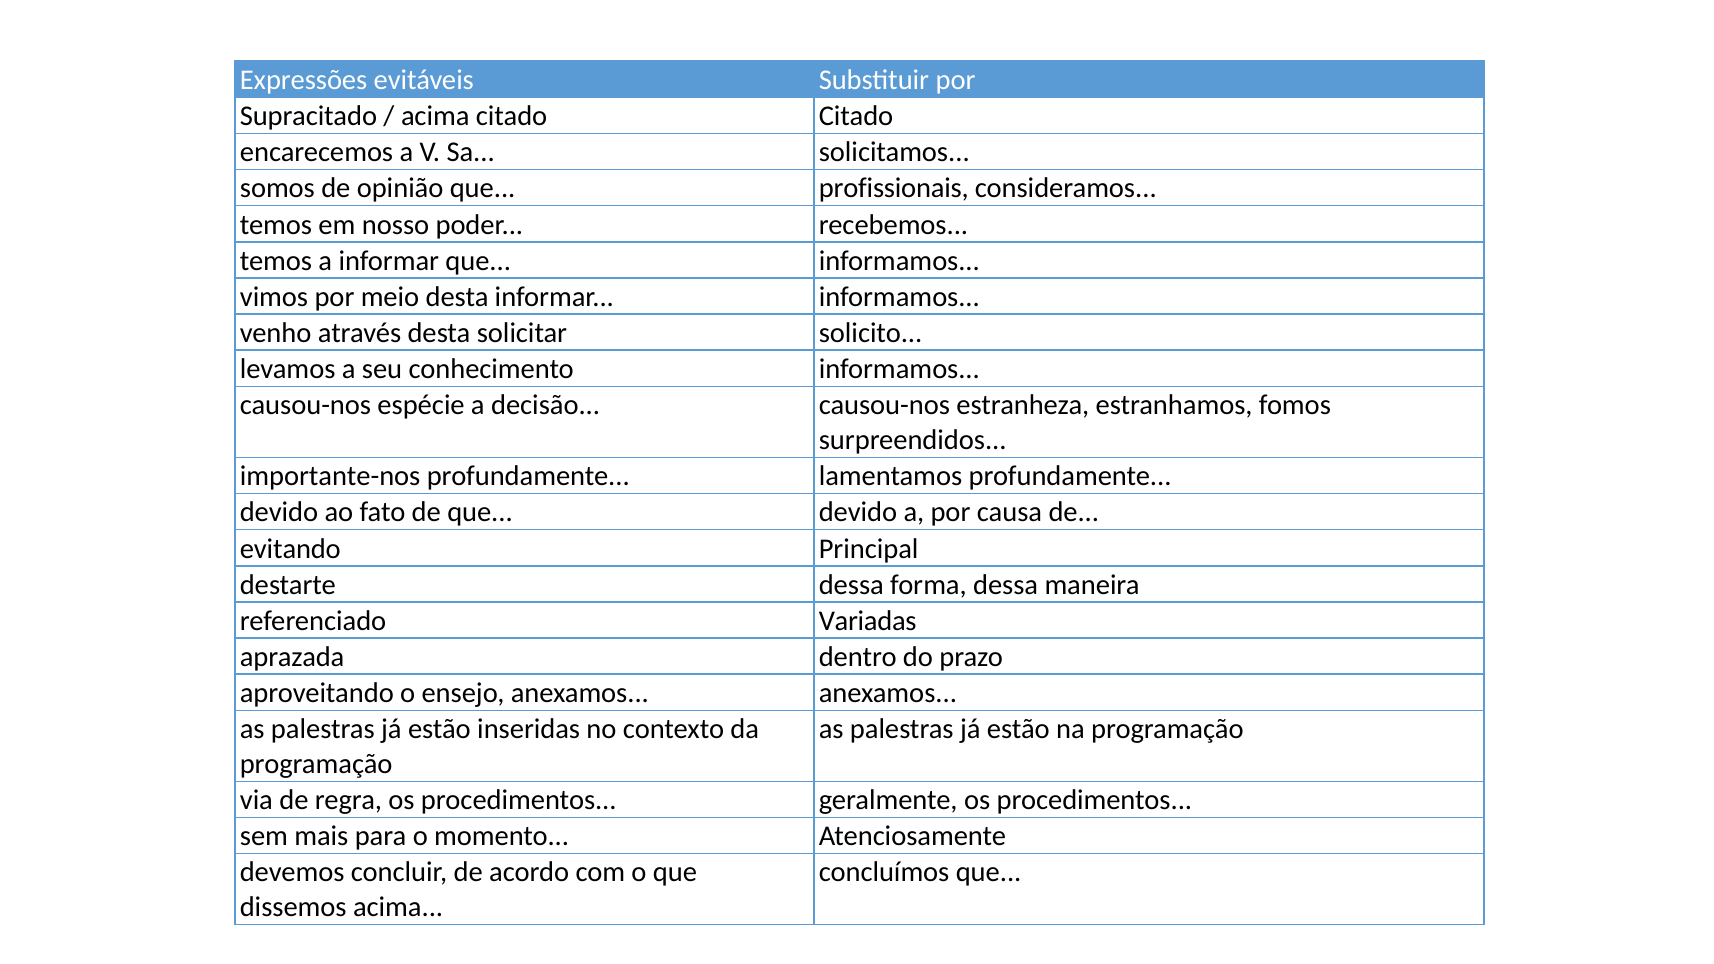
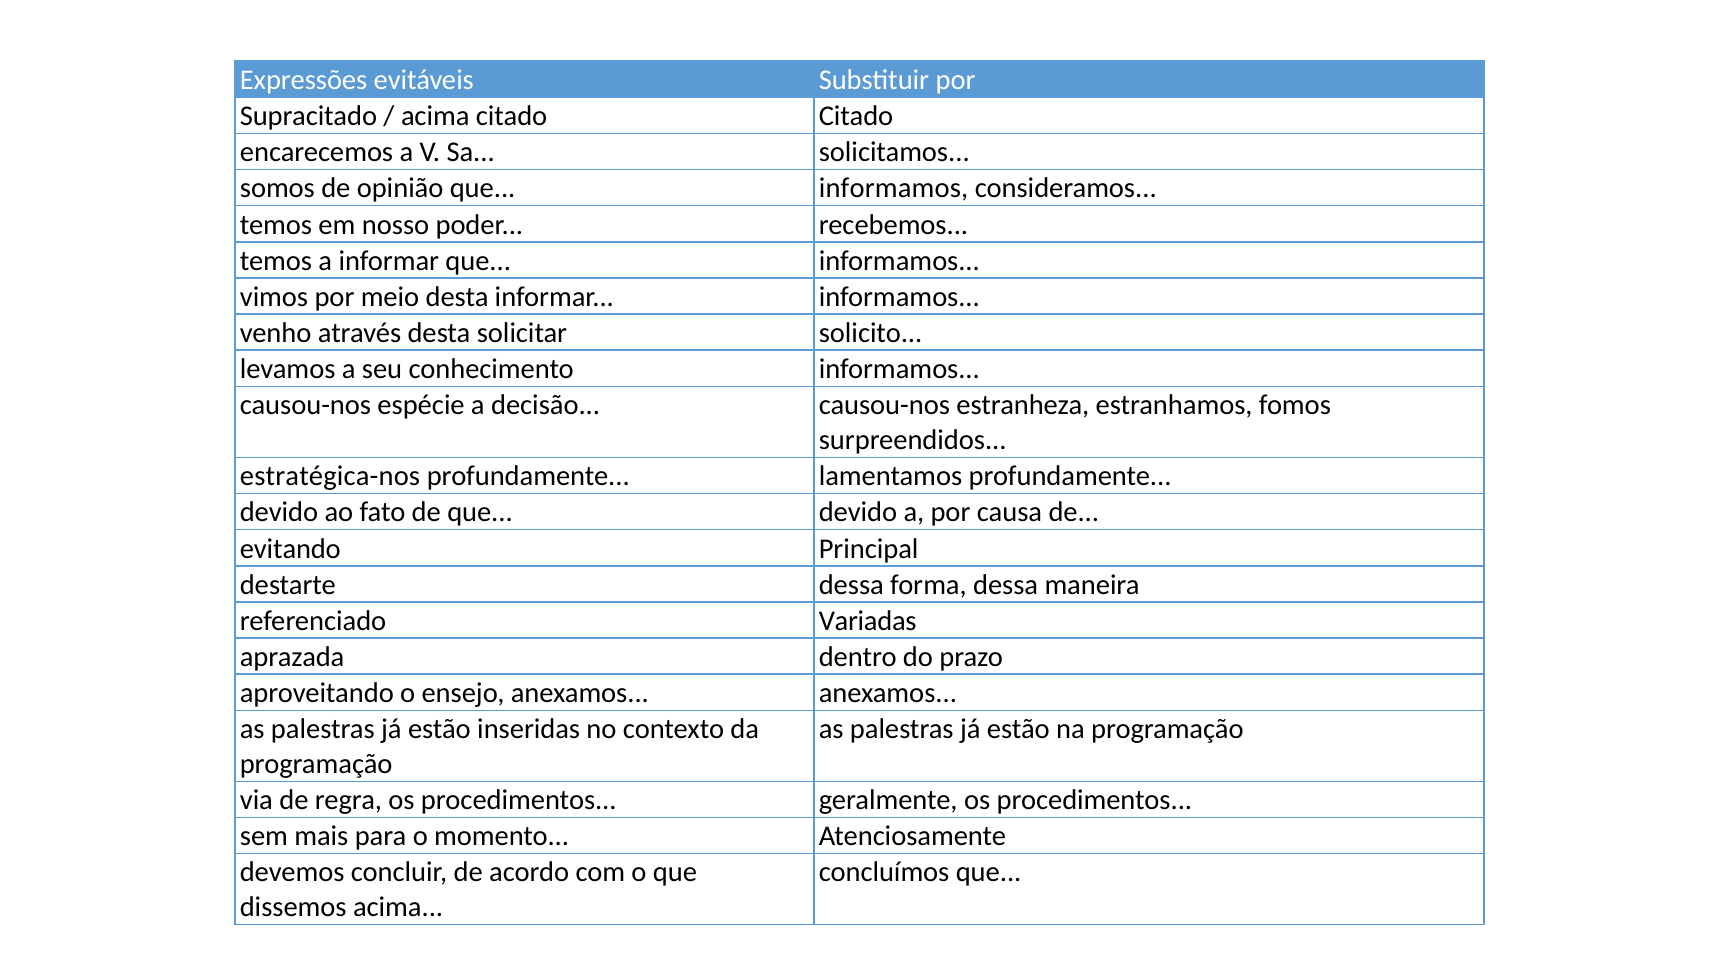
opinião que profissionais: profissionais -> informamos
importante-nos: importante-nos -> estratégica-nos
